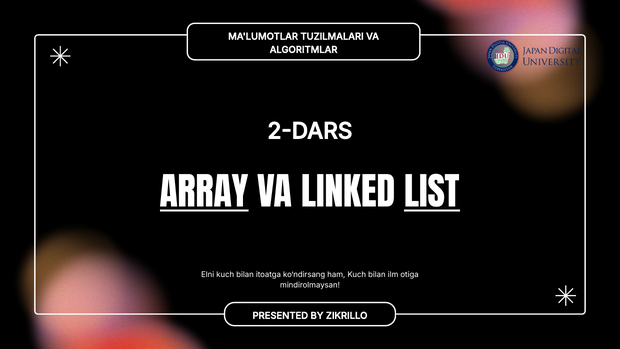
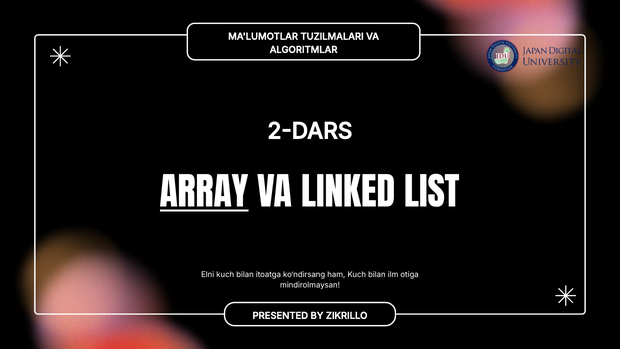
LIST underline: present -> none
